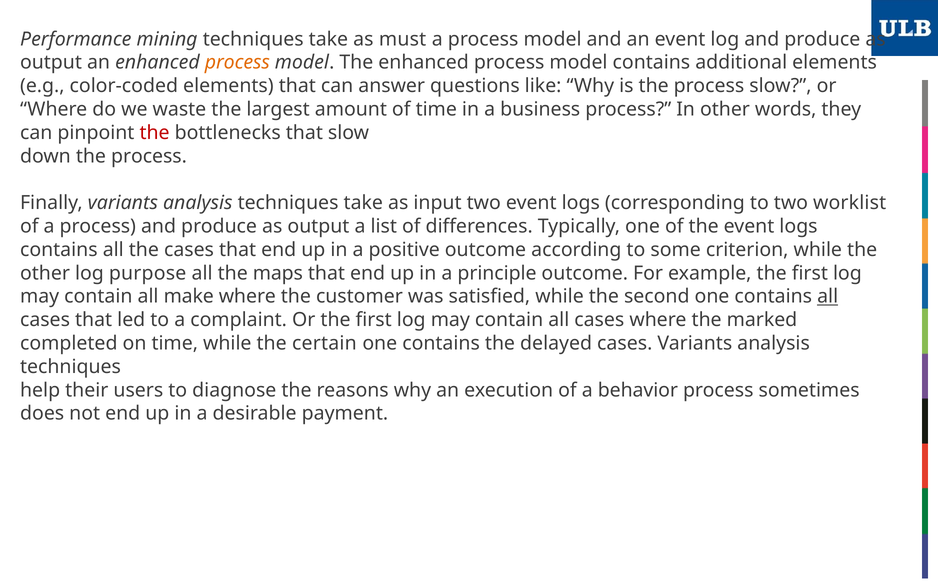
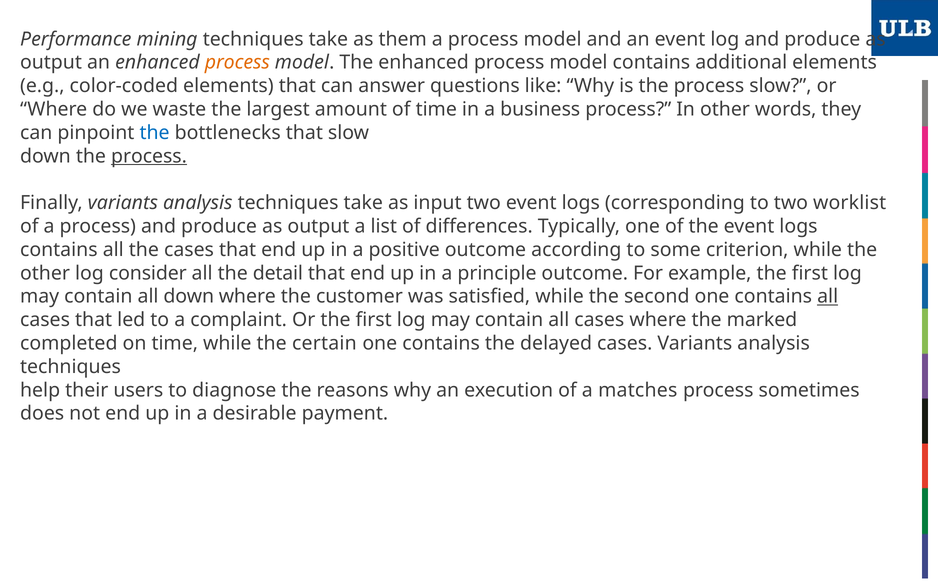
must: must -> them
the at (155, 133) colour: red -> blue
process at (149, 156) underline: none -> present
purpose: purpose -> consider
maps: maps -> detail
all make: make -> down
behavior: behavior -> matches
